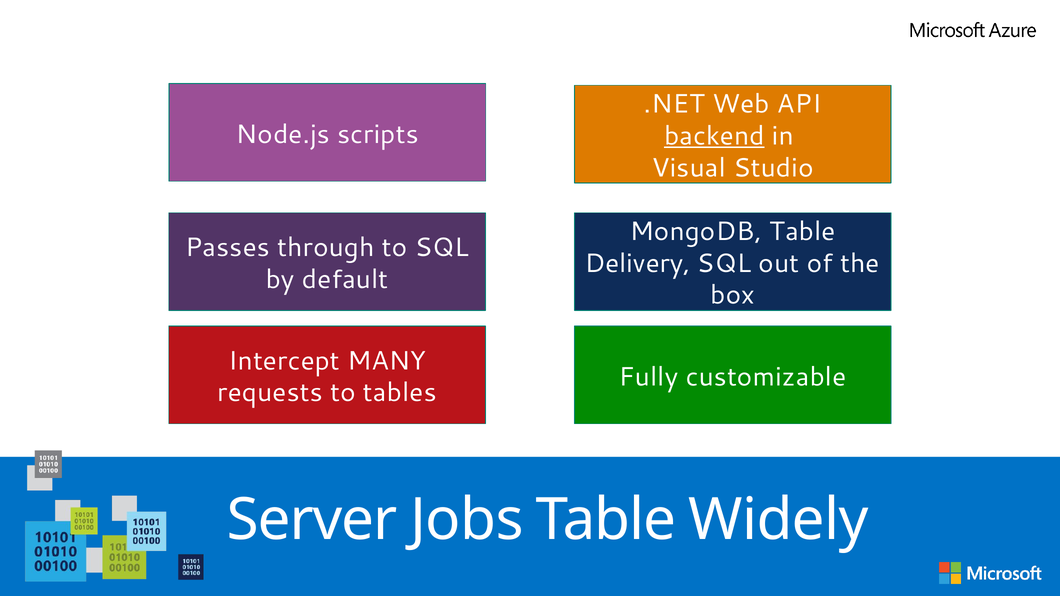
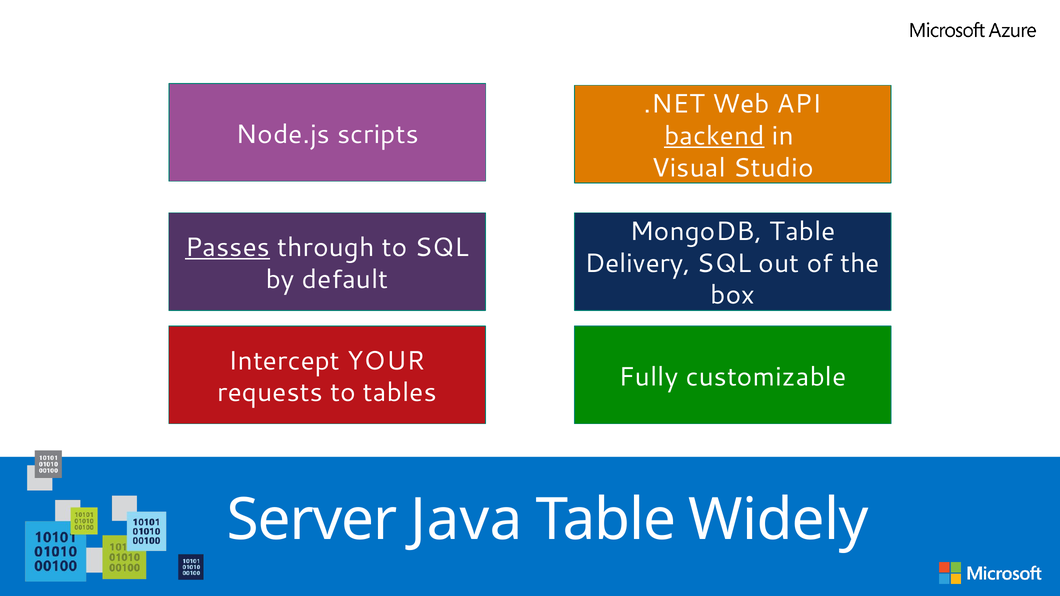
Passes underline: none -> present
MANY: MANY -> YOUR
Jobs: Jobs -> Java
